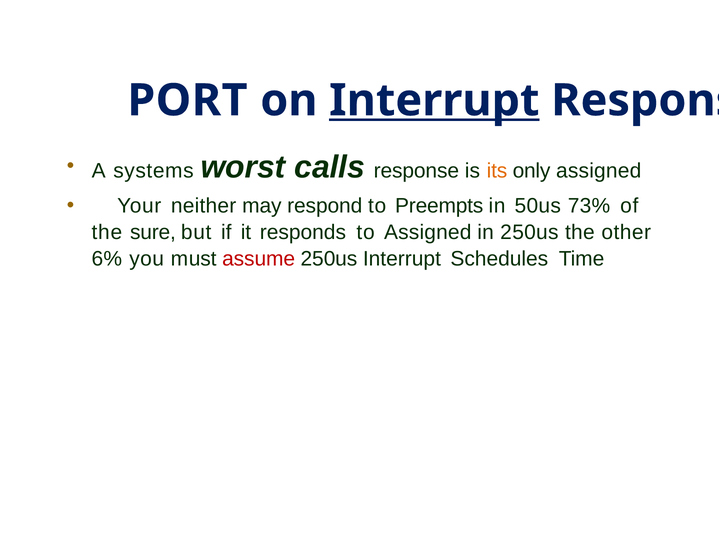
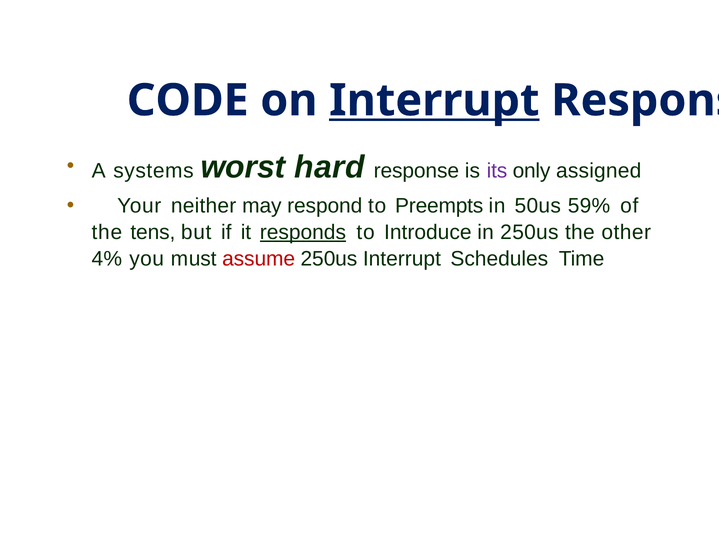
PORT: PORT -> CODE
calls: calls -> hard
its colour: orange -> purple
73%: 73% -> 59%
sure: sure -> tens
responds underline: none -> present
to Assigned: Assigned -> Introduce
6%: 6% -> 4%
